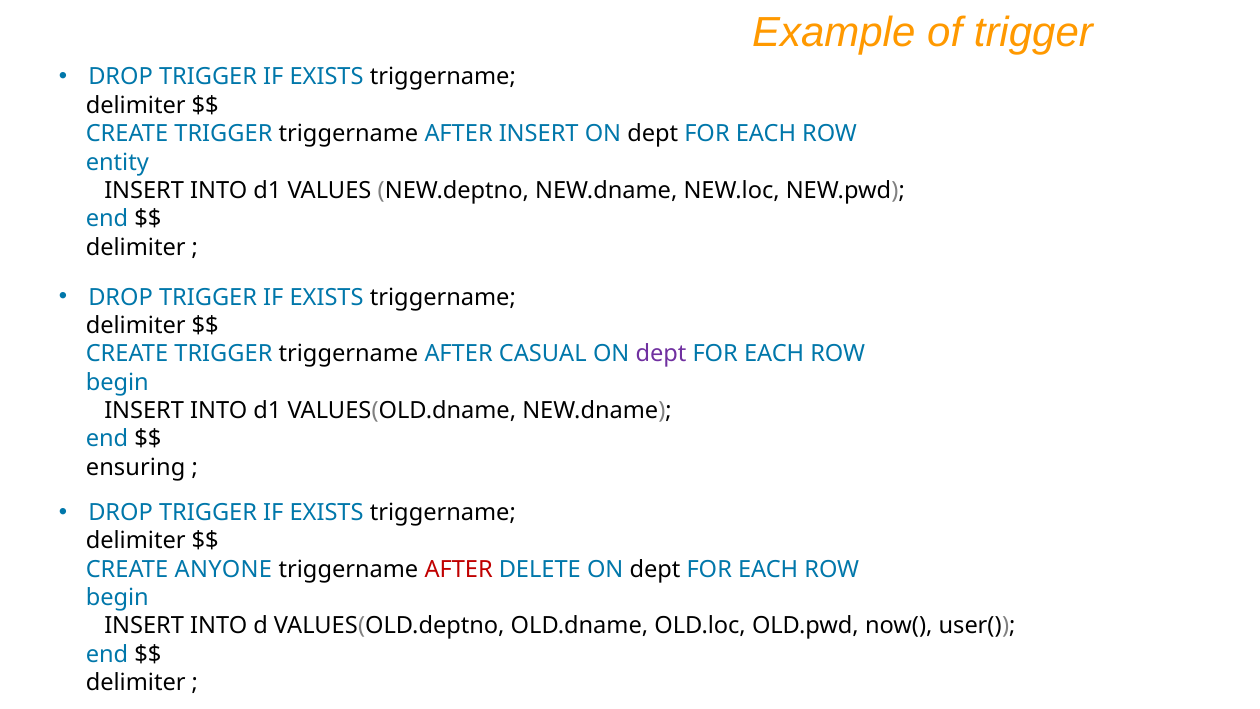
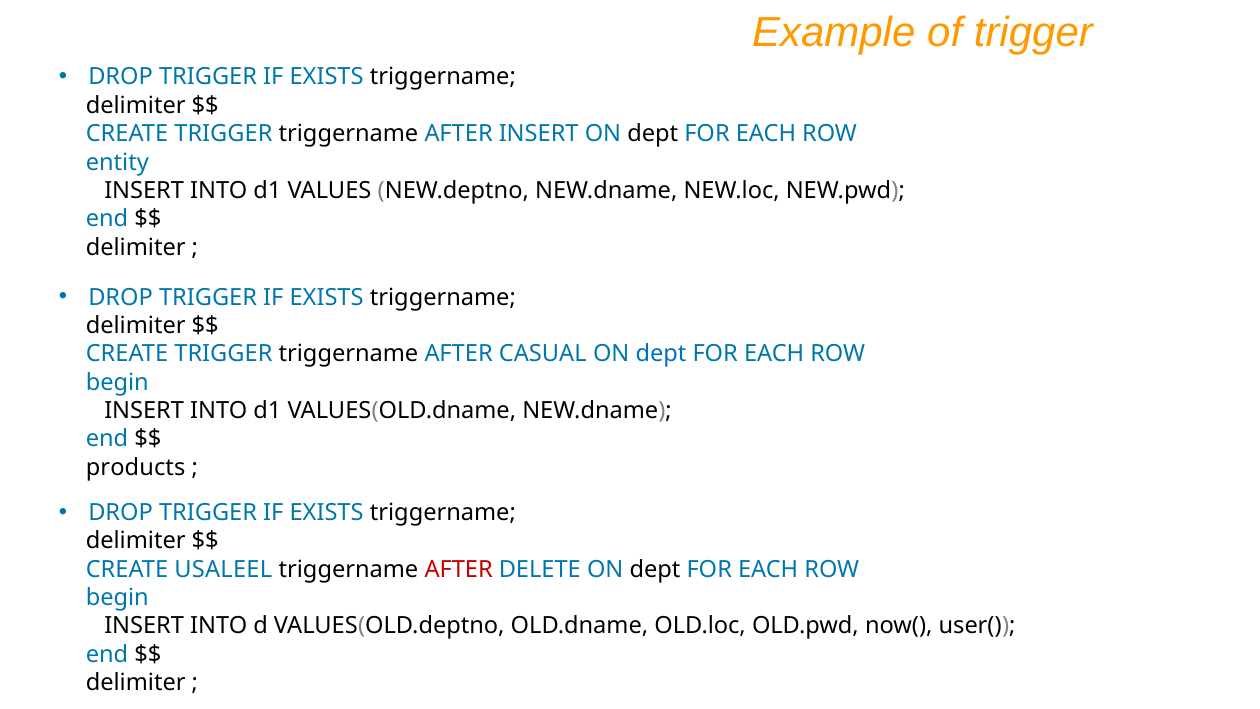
dept at (661, 354) colour: purple -> blue
ensuring: ensuring -> products
ANYONE: ANYONE -> USALEEL
